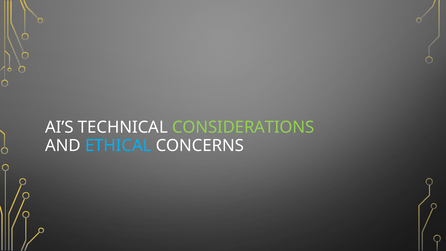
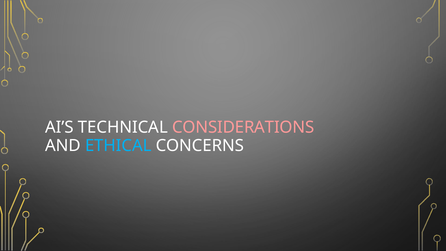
CONSIDERATIONS colour: light green -> pink
